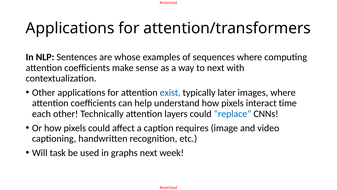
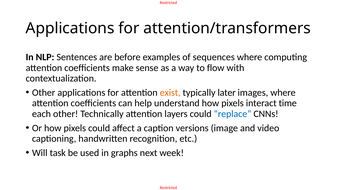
whose: whose -> before
to next: next -> flow
exist colour: blue -> orange
requires: requires -> versions
